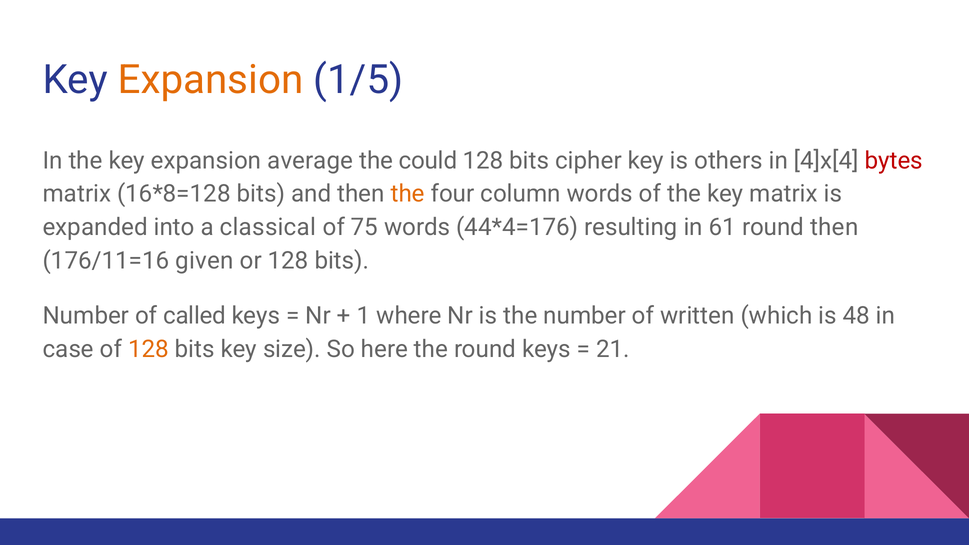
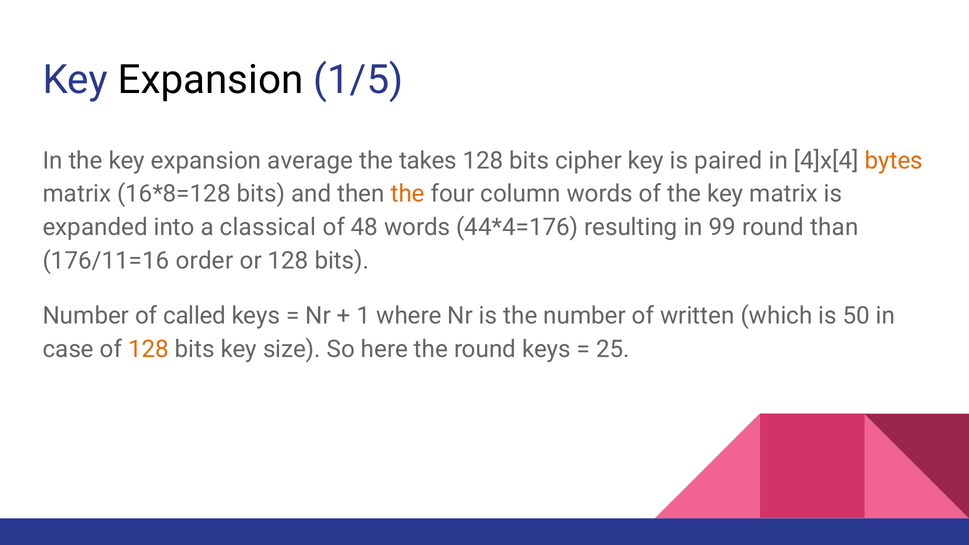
Expansion at (210, 80) colour: orange -> black
could: could -> takes
others: others -> paired
bytes colour: red -> orange
75: 75 -> 48
61: 61 -> 99
round then: then -> than
given: given -> order
48: 48 -> 50
21: 21 -> 25
